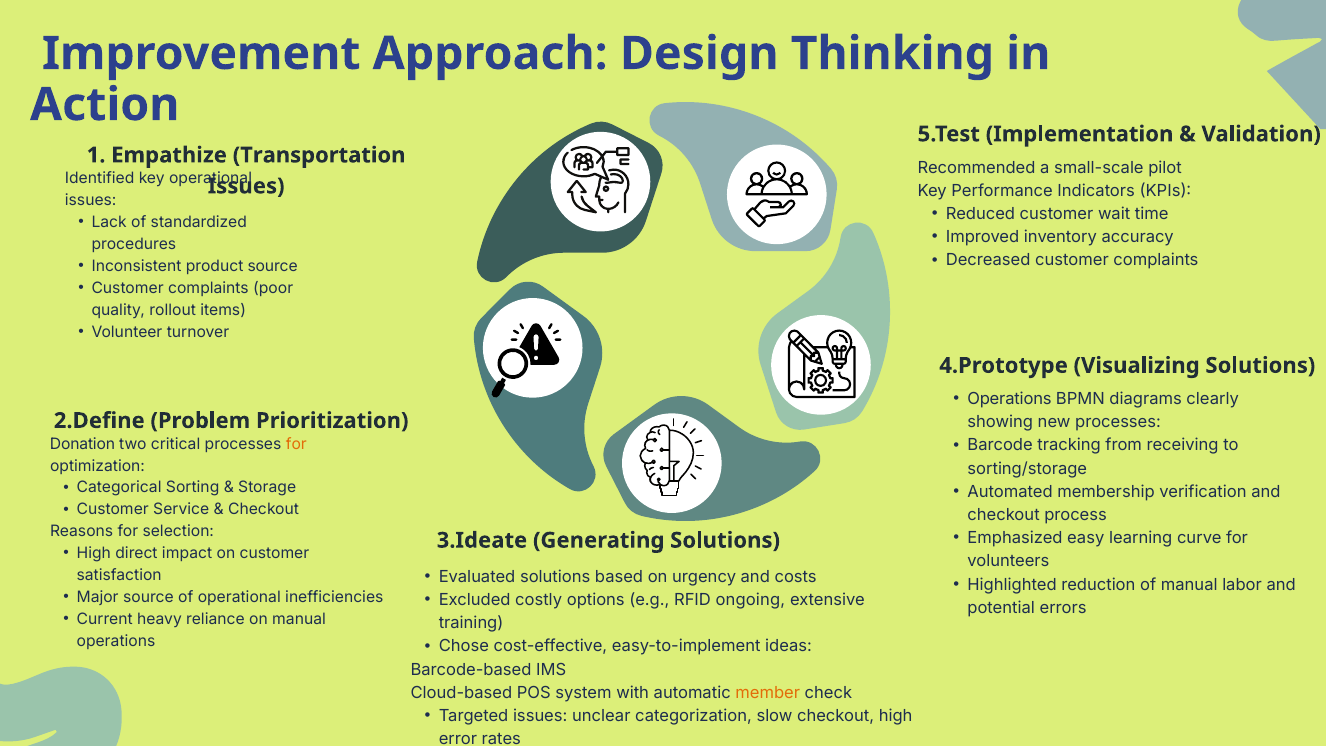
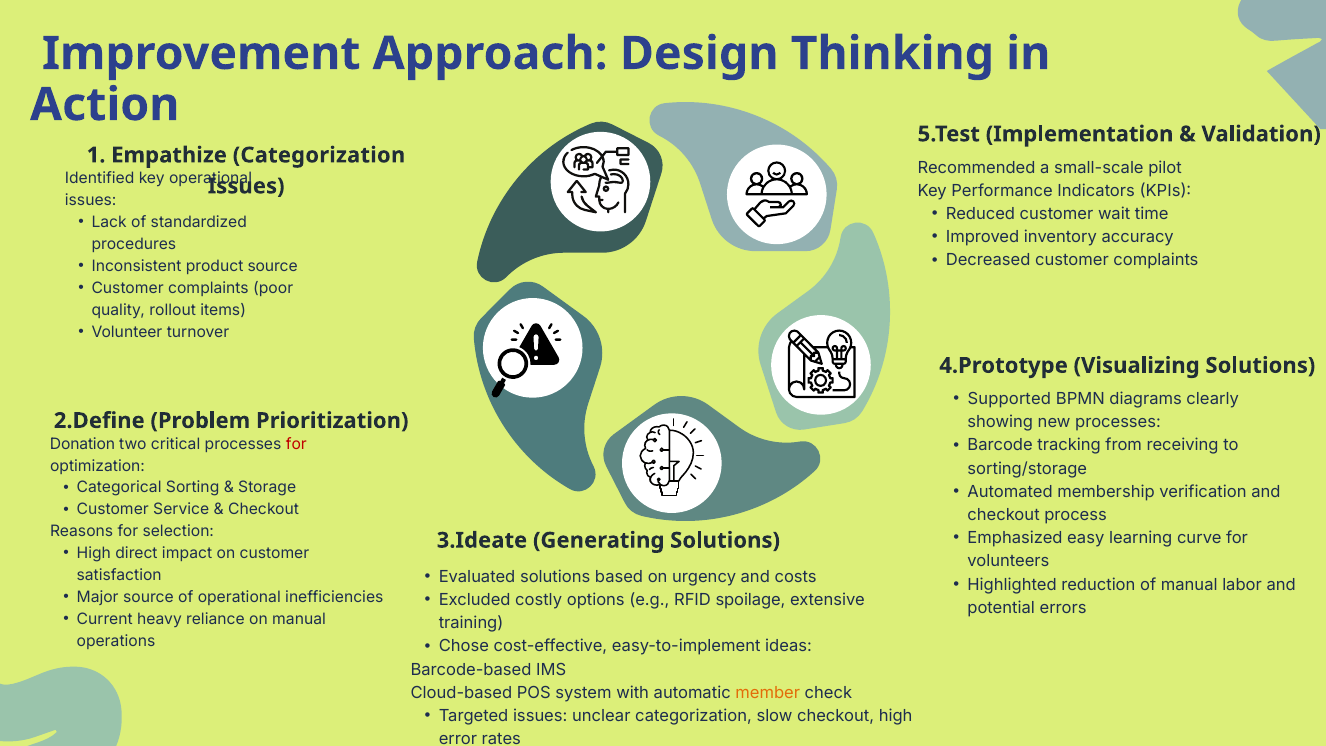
Empathize Transportation: Transportation -> Categorization
Operations at (1009, 399): Operations -> Supported
for at (296, 444) colour: orange -> red
ongoing: ongoing -> spoilage
